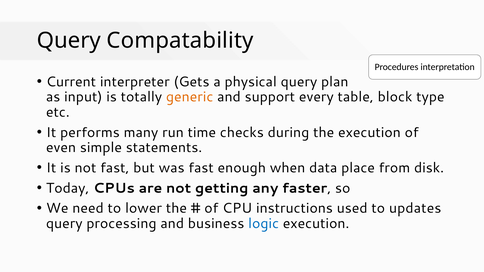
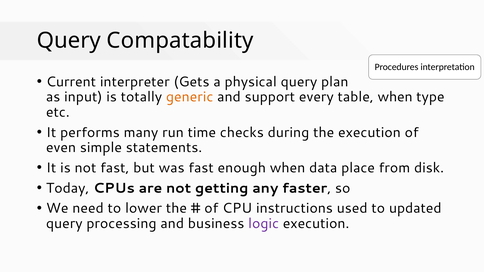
table block: block -> when
updates: updates -> updated
logic colour: blue -> purple
